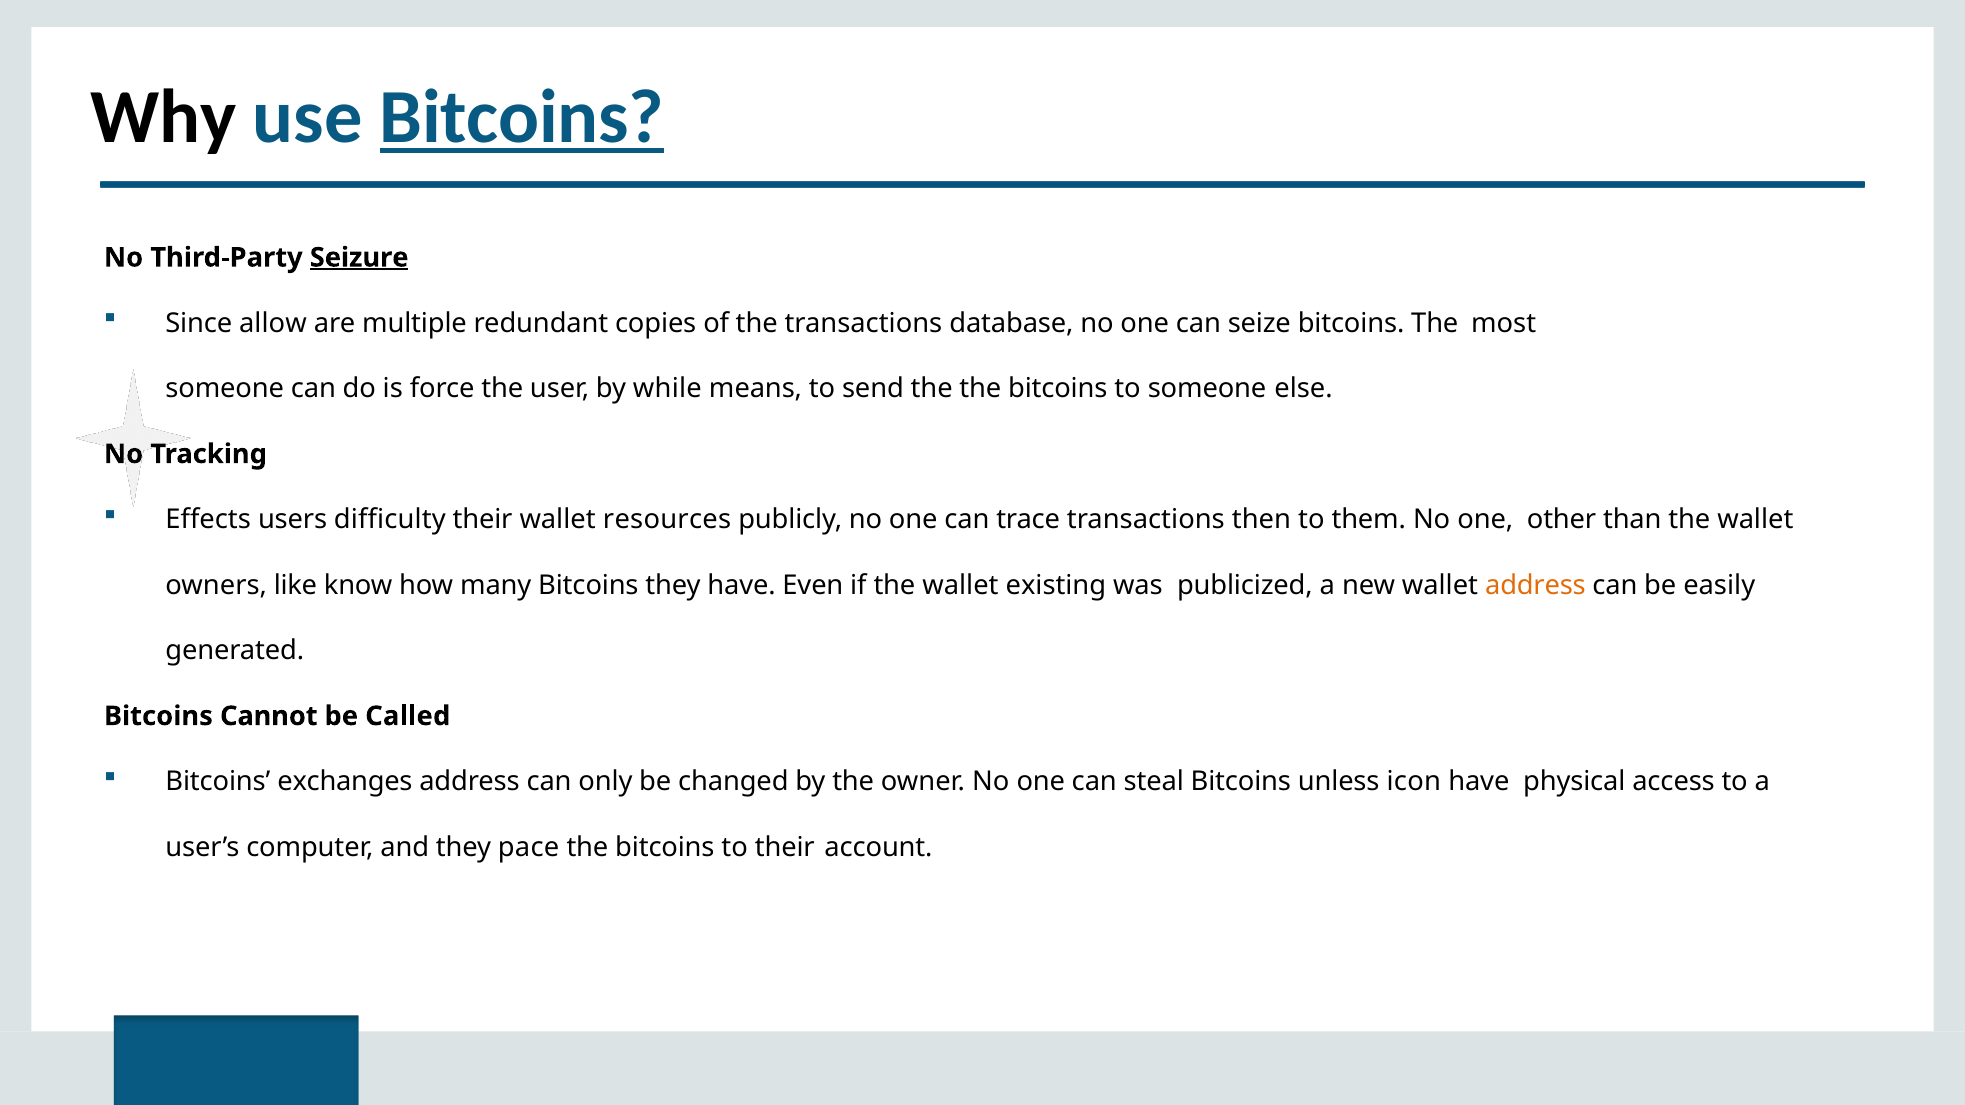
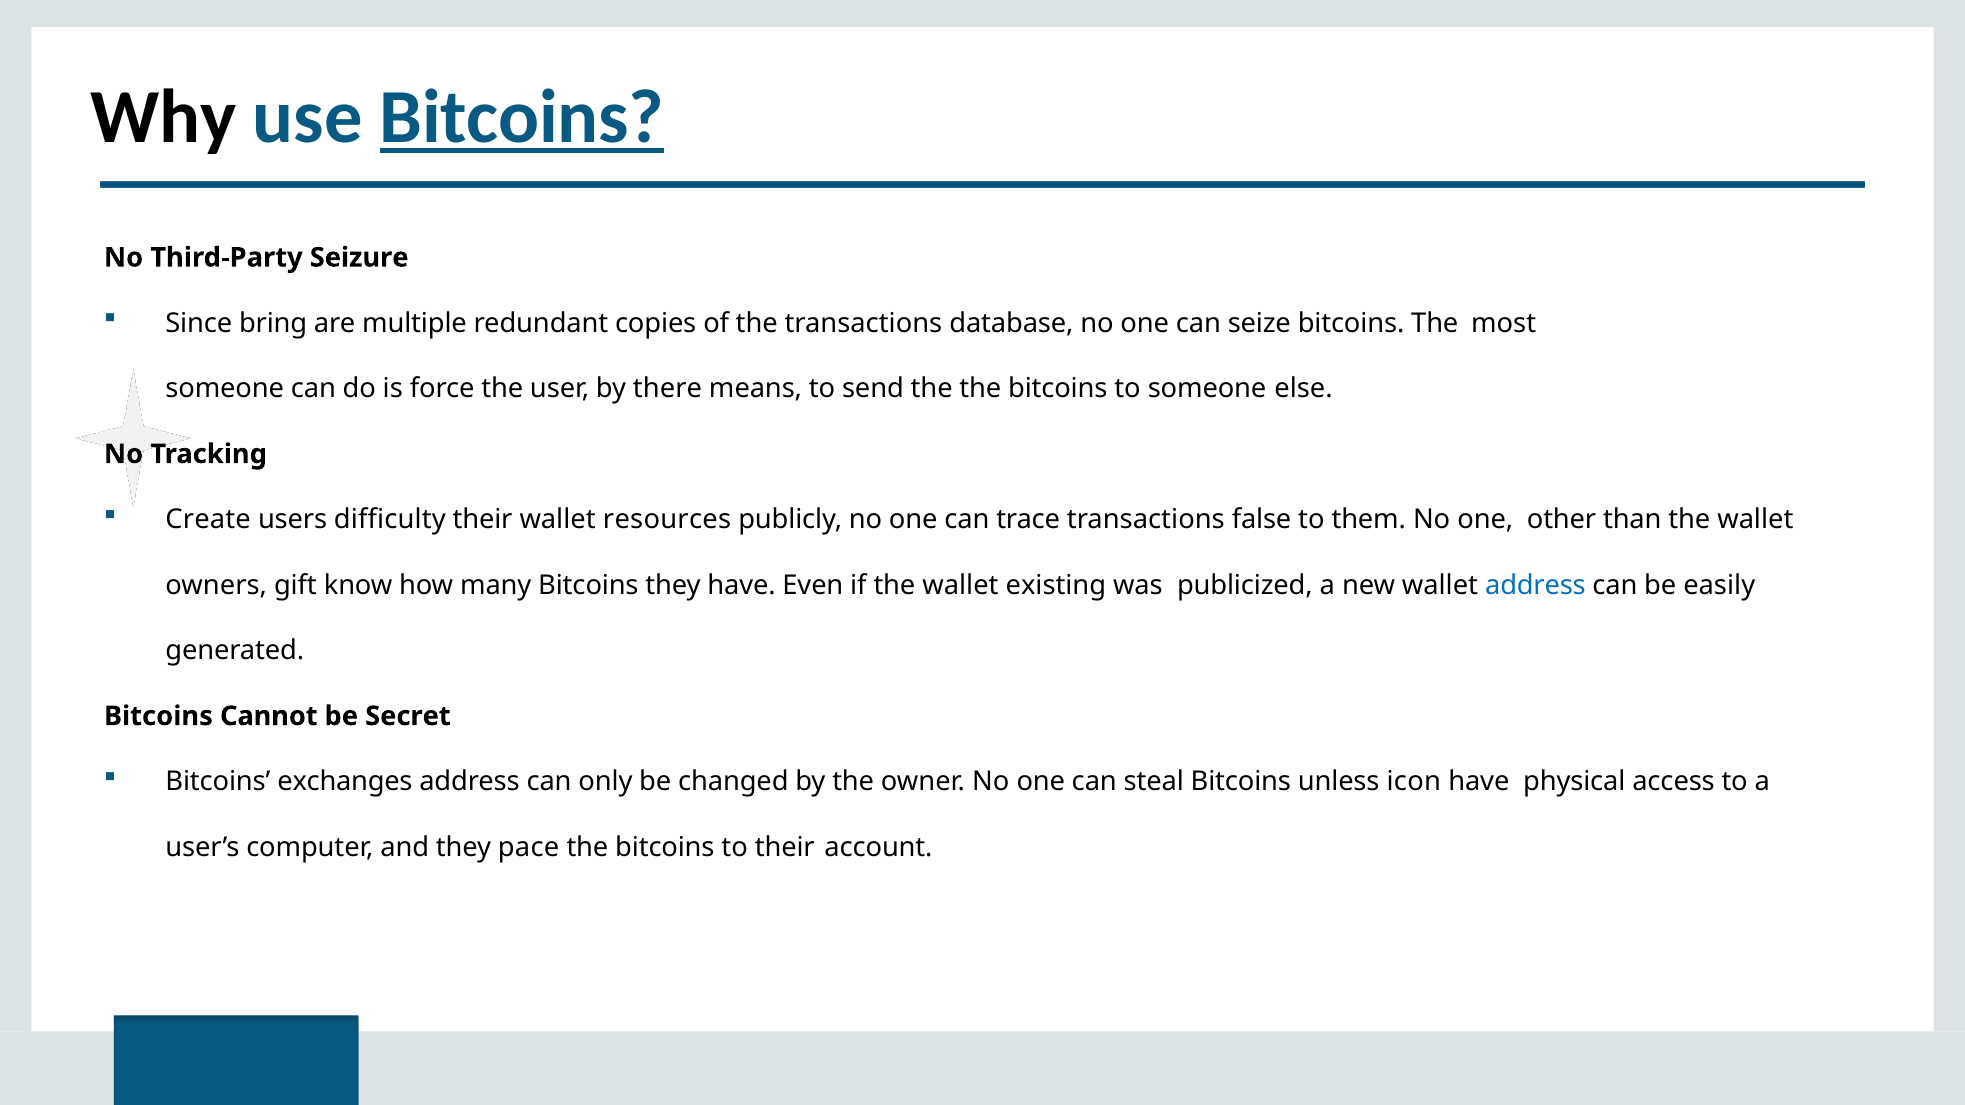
Seizure underline: present -> none
allow: allow -> bring
while: while -> there
Effects: Effects -> Create
then: then -> false
like: like -> gift
address at (1535, 585) colour: orange -> blue
Called: Called -> Secret
